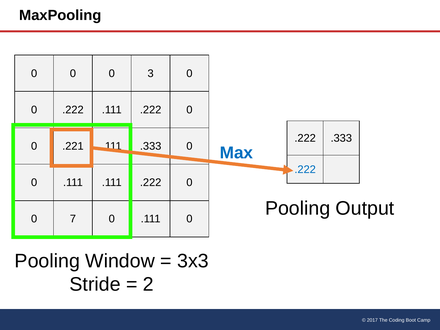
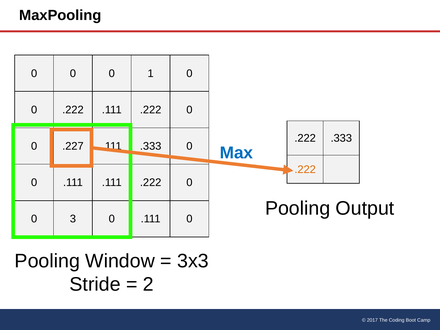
3: 3 -> 1
.221: .221 -> .227
.222 at (305, 169) colour: blue -> orange
7: 7 -> 3
